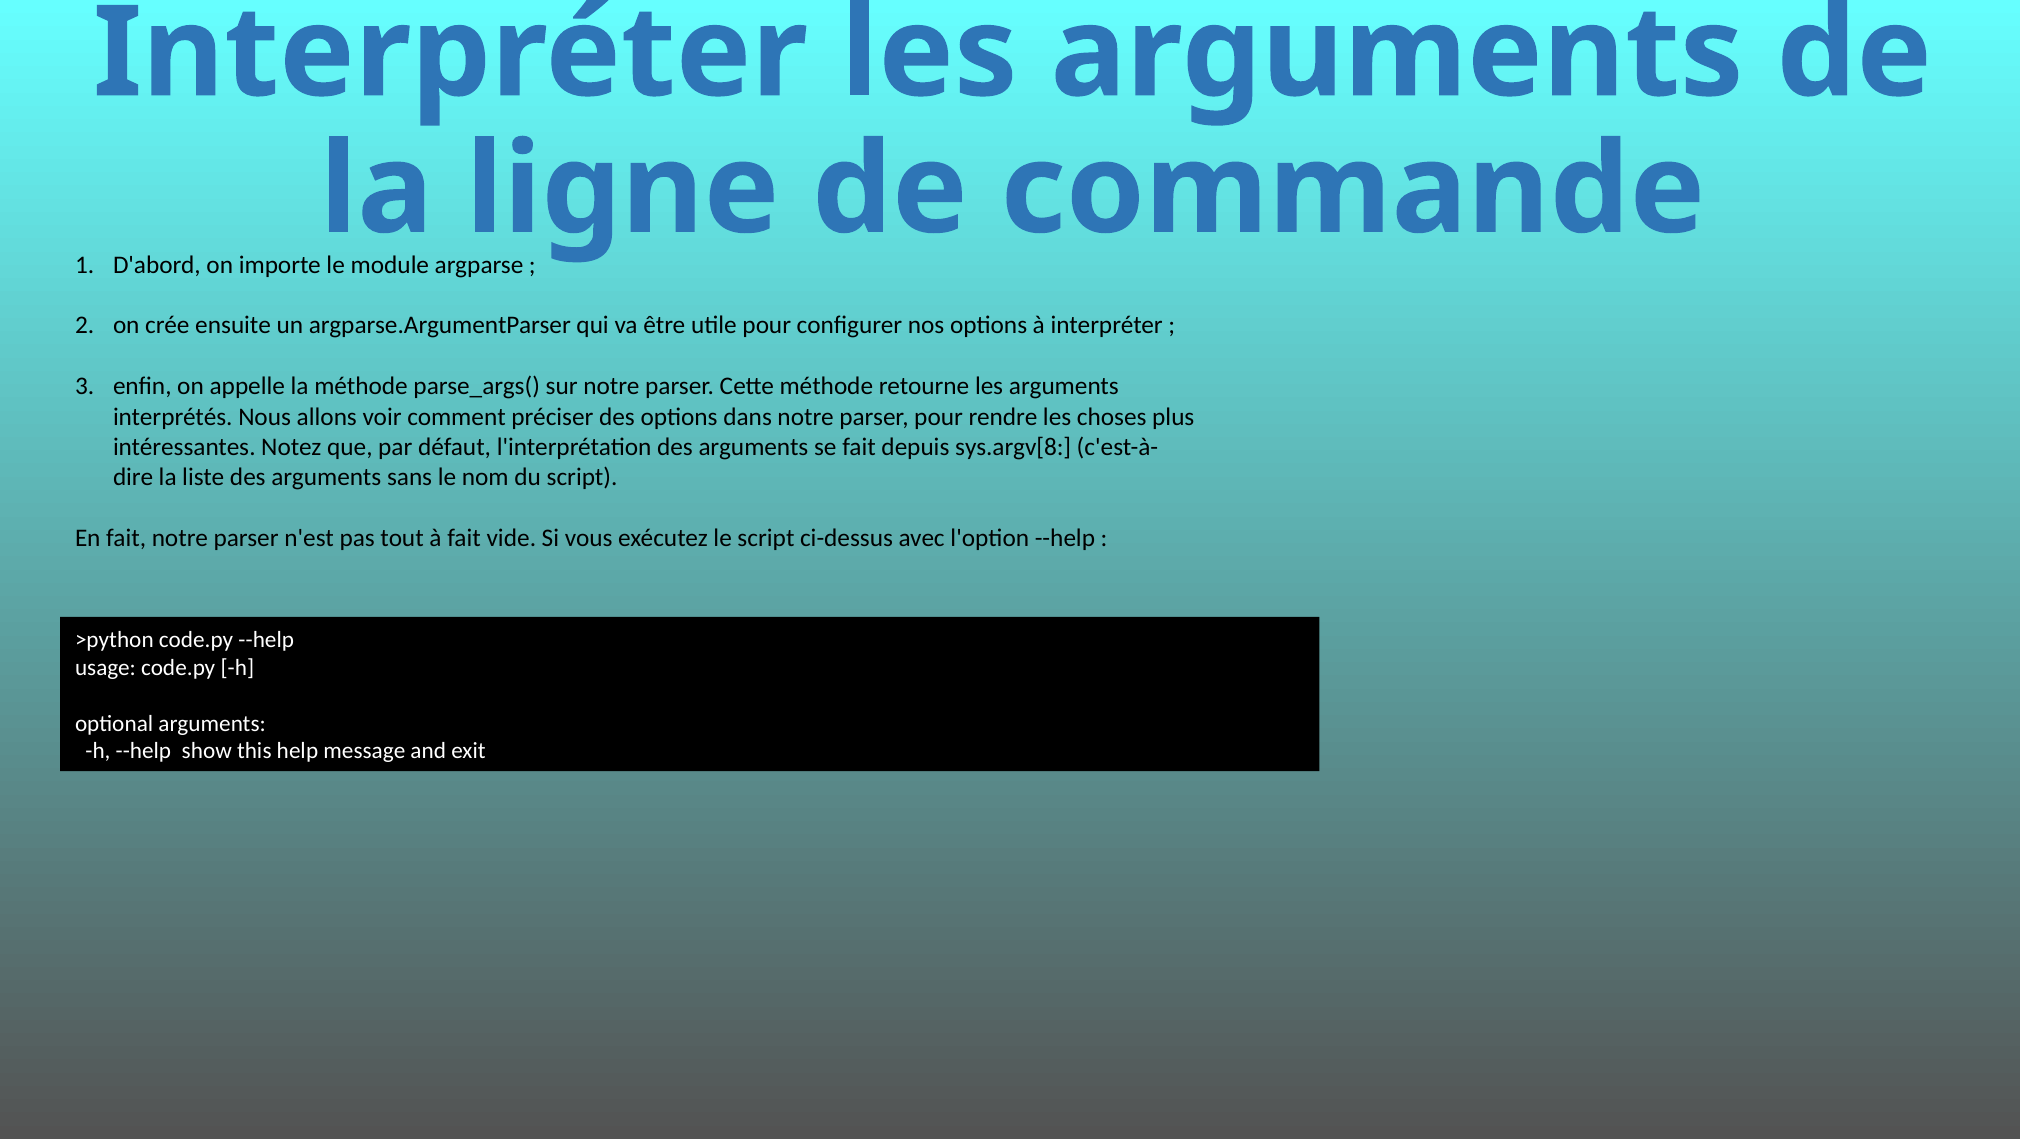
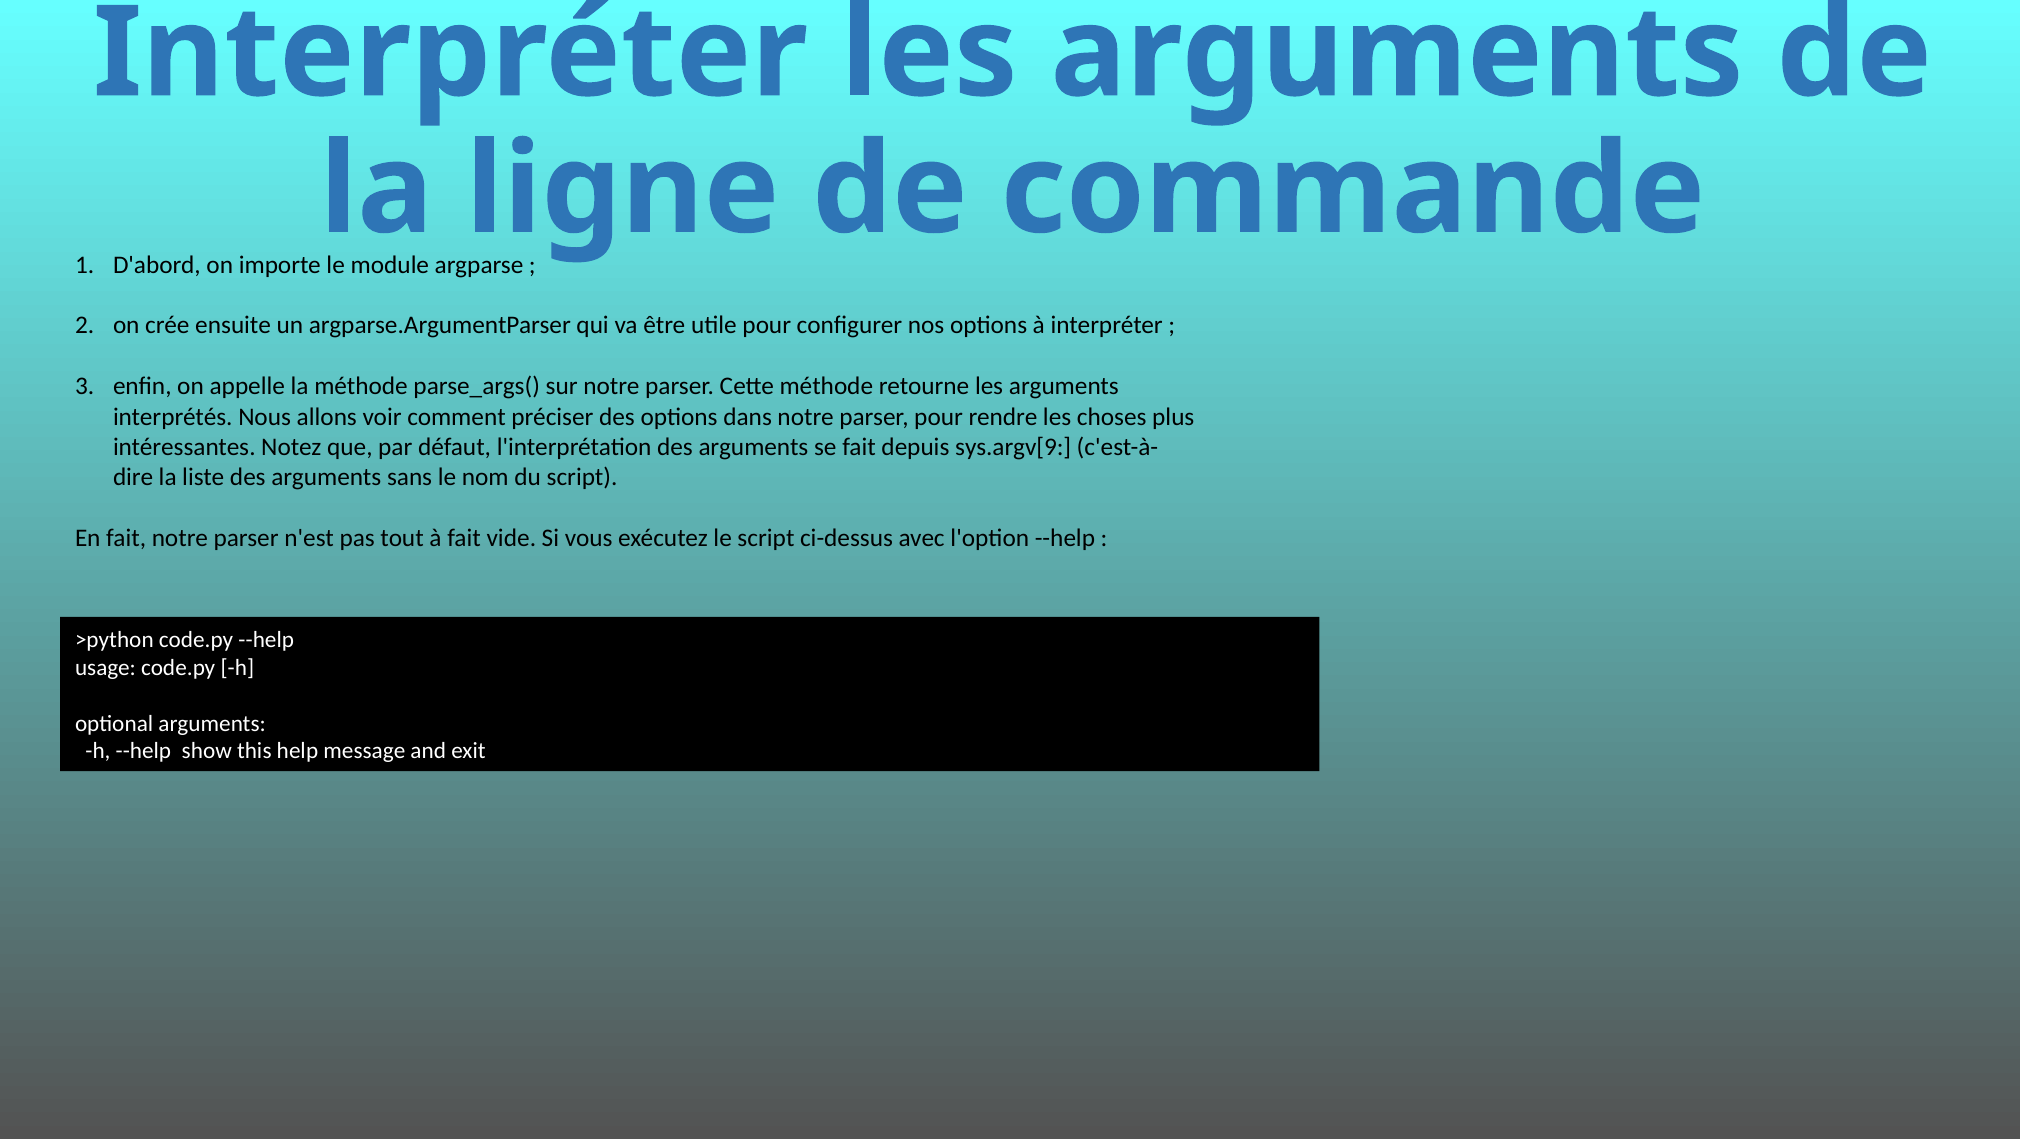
sys.argv[8: sys.argv[8 -> sys.argv[9
